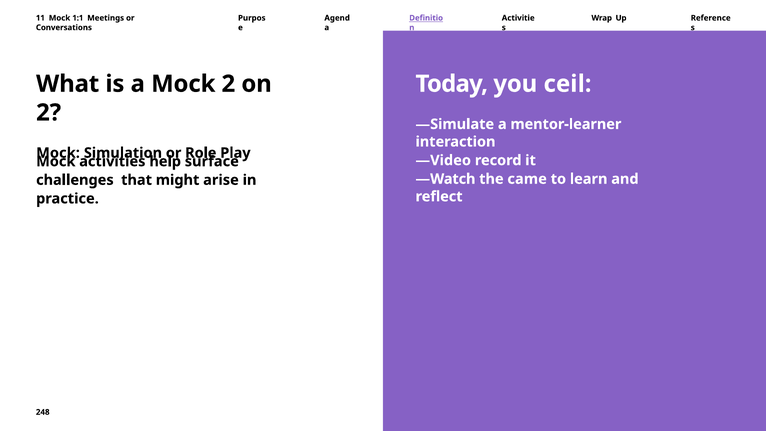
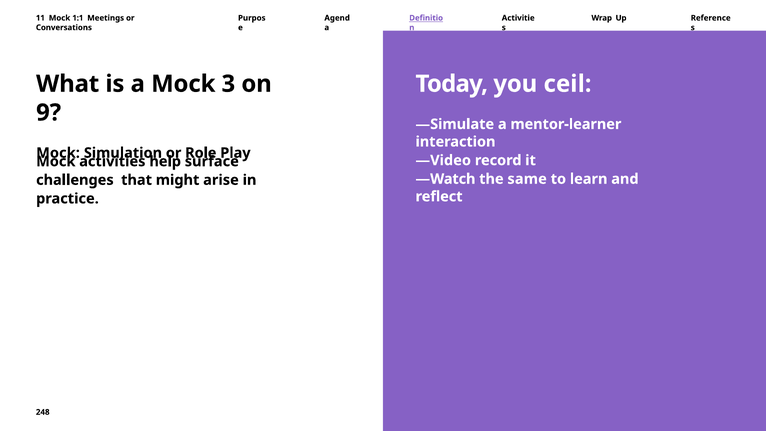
Mock 2: 2 -> 3
2 at (49, 113): 2 -> 9
came: came -> same
